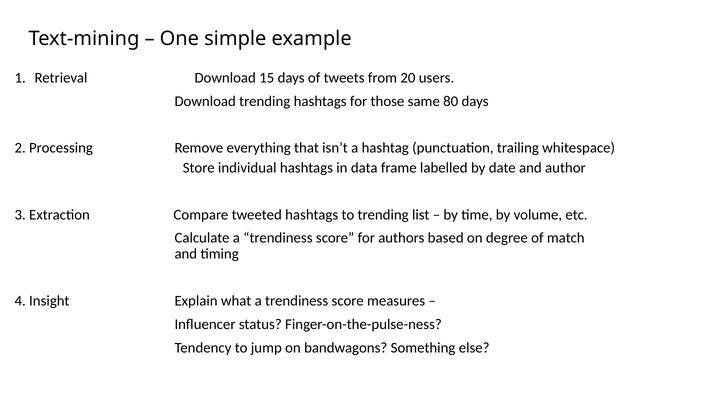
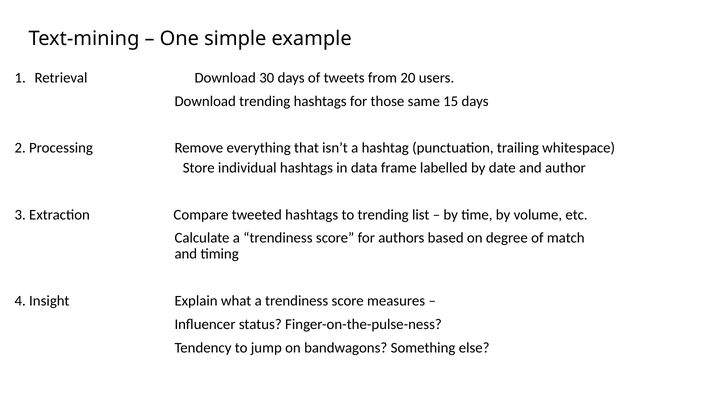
15: 15 -> 30
80: 80 -> 15
